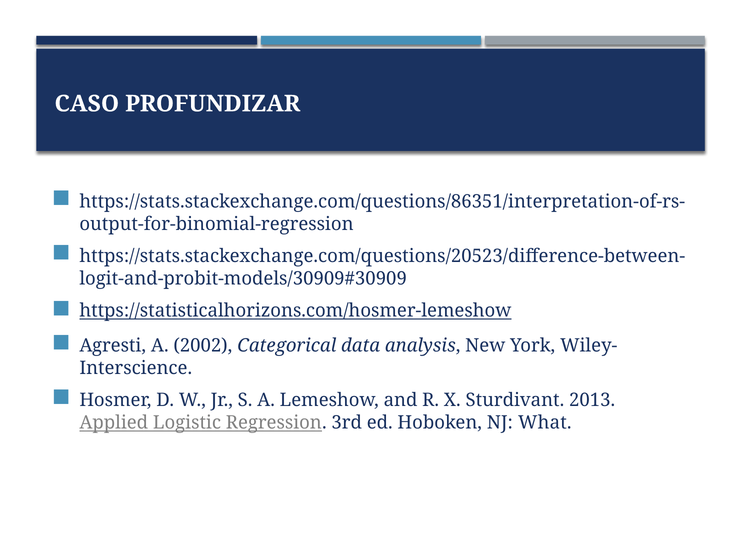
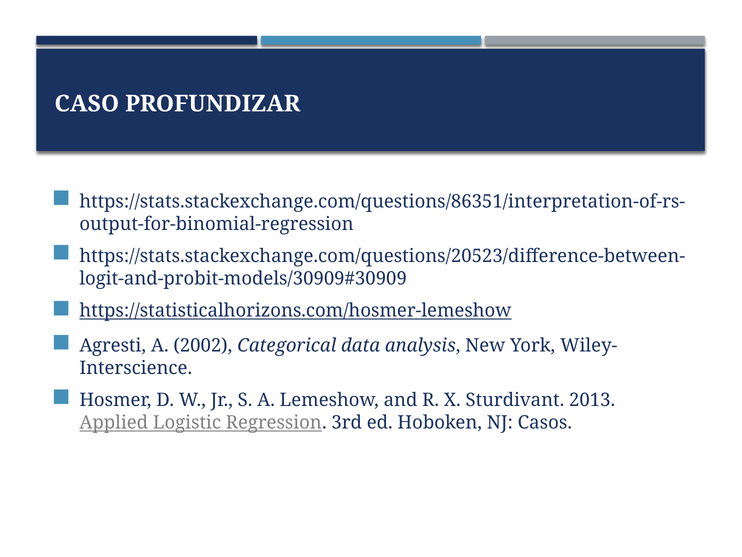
What: What -> Casos
